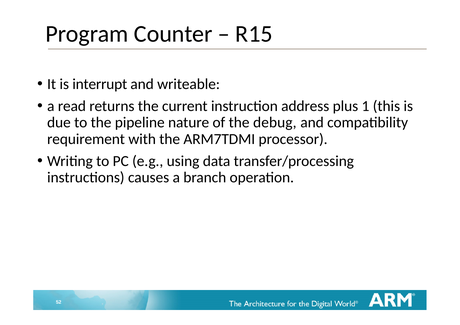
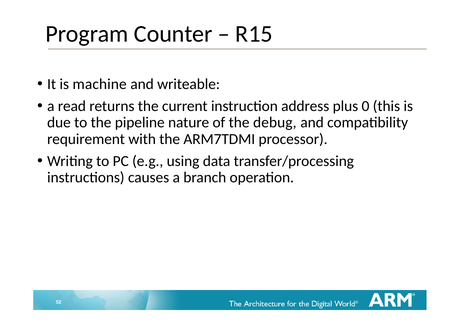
interrupt: interrupt -> machine
1: 1 -> 0
